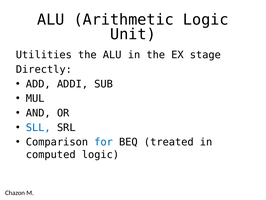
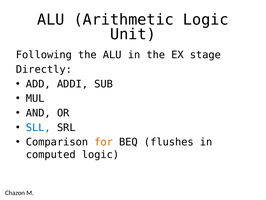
Utilities: Utilities -> Following
for colour: blue -> orange
treated: treated -> flushes
